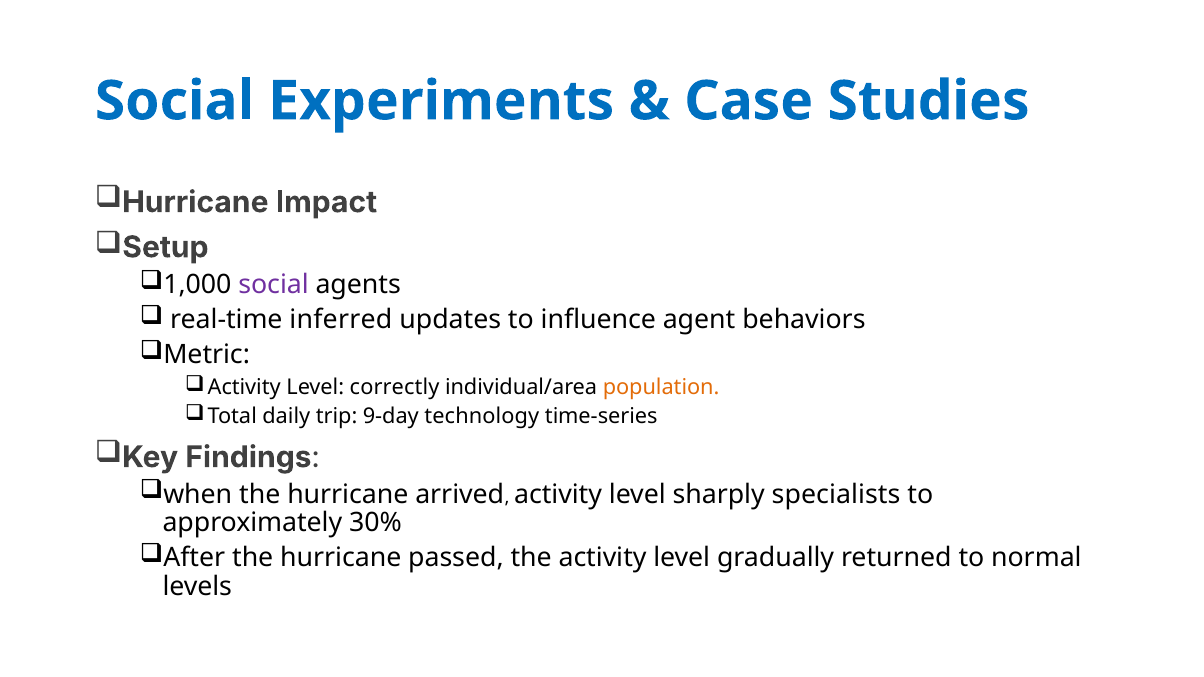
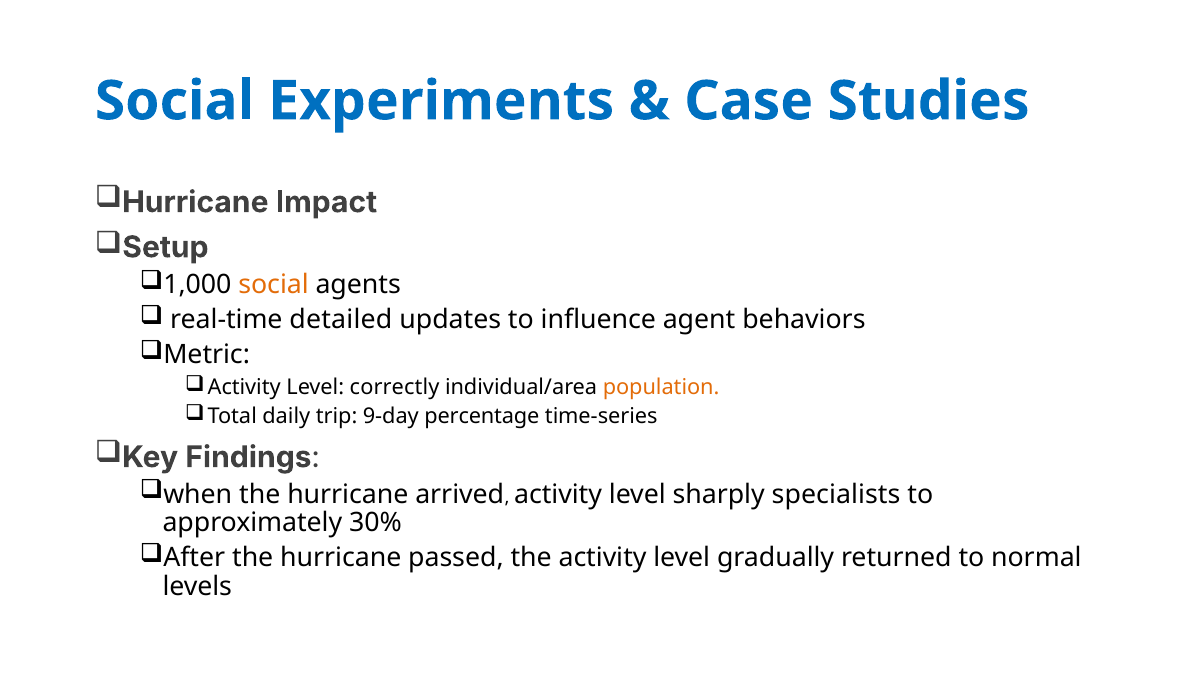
social at (274, 284) colour: purple -> orange
inferred: inferred -> detailed
technology: technology -> percentage
